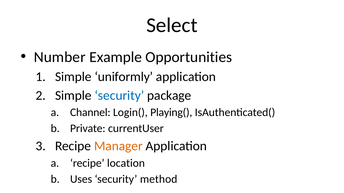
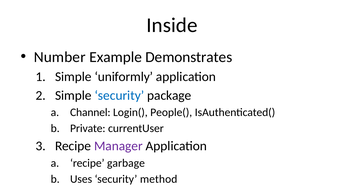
Select: Select -> Inside
Opportunities: Opportunities -> Demonstrates
Playing(: Playing( -> People(
Manager colour: orange -> purple
location: location -> garbage
